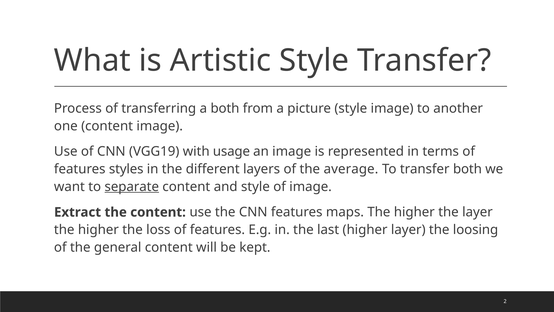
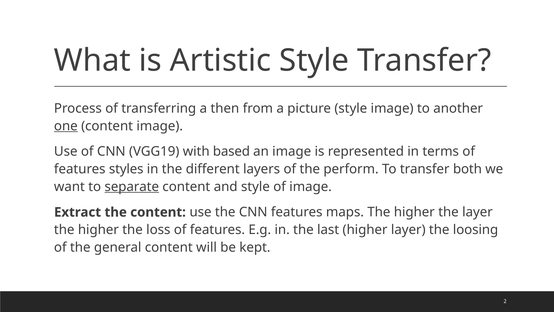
a both: both -> then
one underline: none -> present
usage: usage -> based
average: average -> perform
